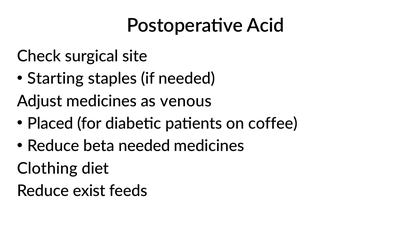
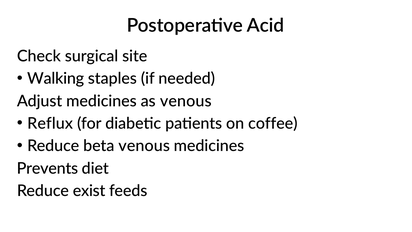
Starting: Starting -> Walking
Placed: Placed -> Reflux
beta needed: needed -> venous
Clothing: Clothing -> Prevents
